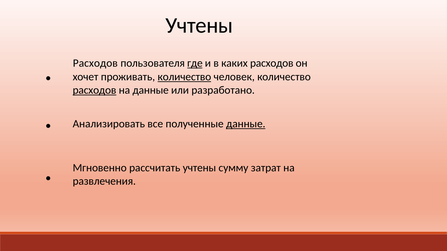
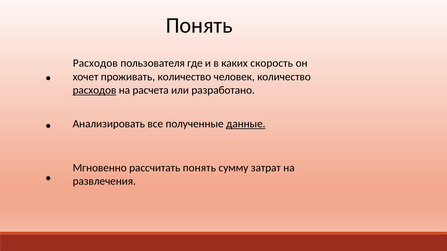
Учтены at (199, 26): Учтены -> Понять
где underline: present -> none
каких расходов: расходов -> скорость
количество at (184, 77) underline: present -> none
на данные: данные -> расчета
рассчитать учтены: учтены -> понять
